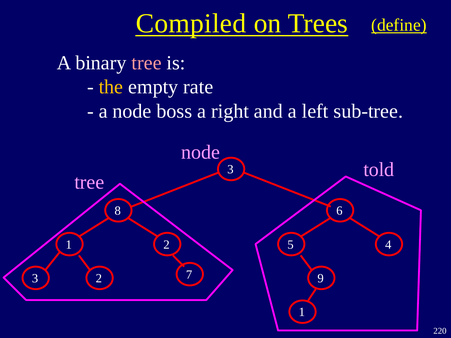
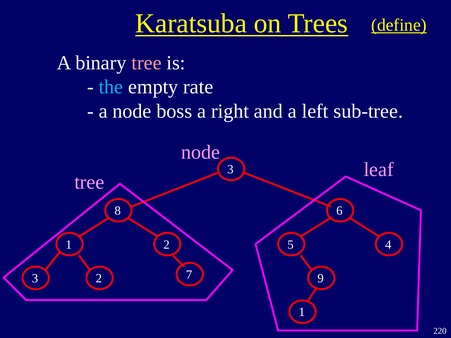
Compiled: Compiled -> Karatsuba
the colour: yellow -> light blue
told: told -> leaf
